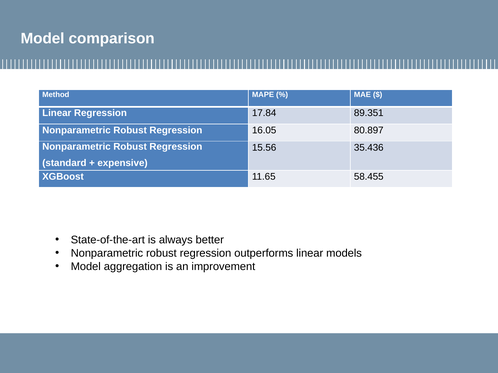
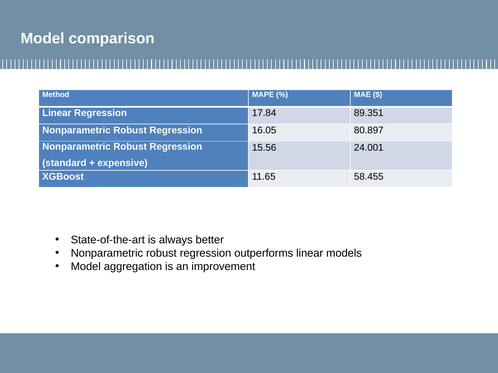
35.436: 35.436 -> 24.001
